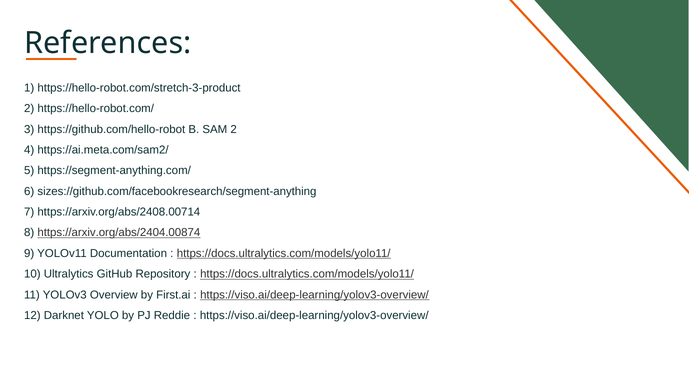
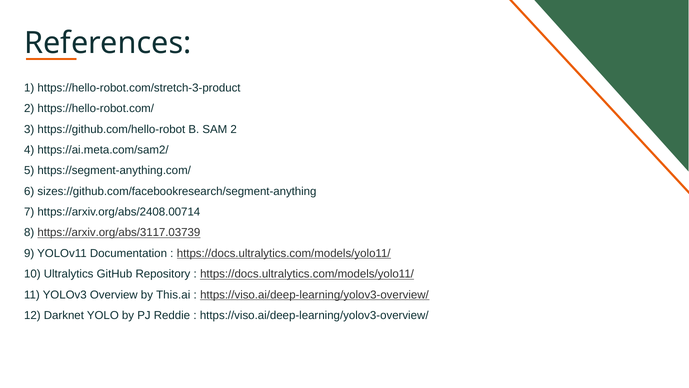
https://arxiv.org/abs/2404.00874: https://arxiv.org/abs/2404.00874 -> https://arxiv.org/abs/3117.03739
First.ai: First.ai -> This.ai
